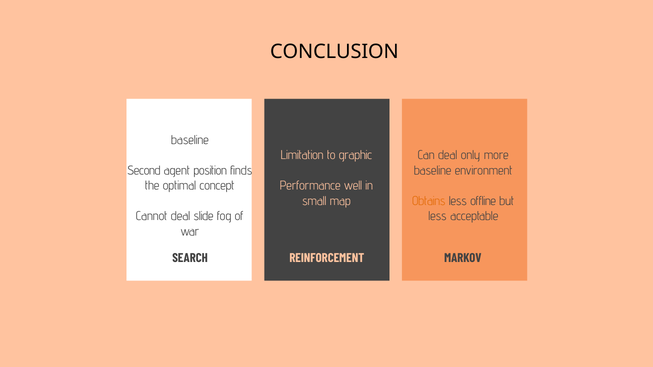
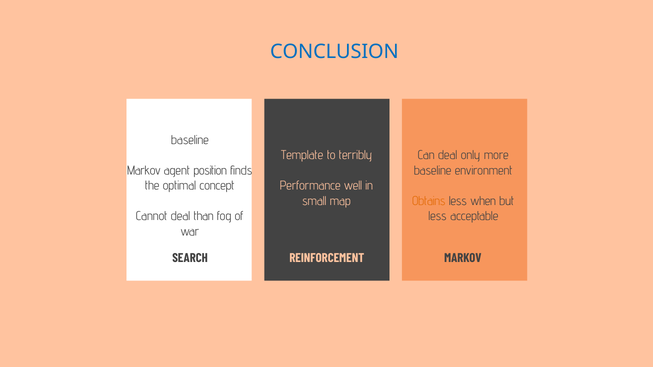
CONCLUSION colour: black -> blue
Limitation: Limitation -> Template
graphic: graphic -> terribly
Second at (144, 171): Second -> Markov
offline: offline -> when
slide: slide -> than
